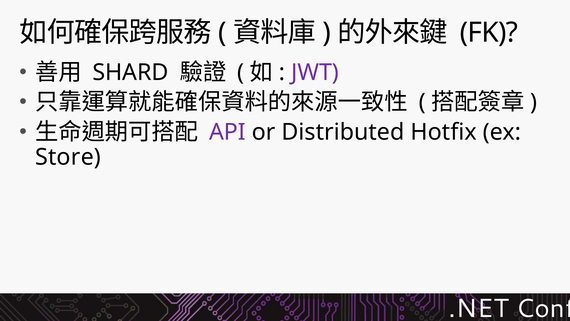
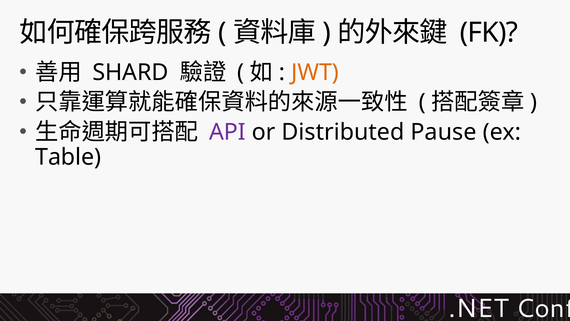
JWT colour: purple -> orange
Hotfix: Hotfix -> Pause
Store: Store -> Table
